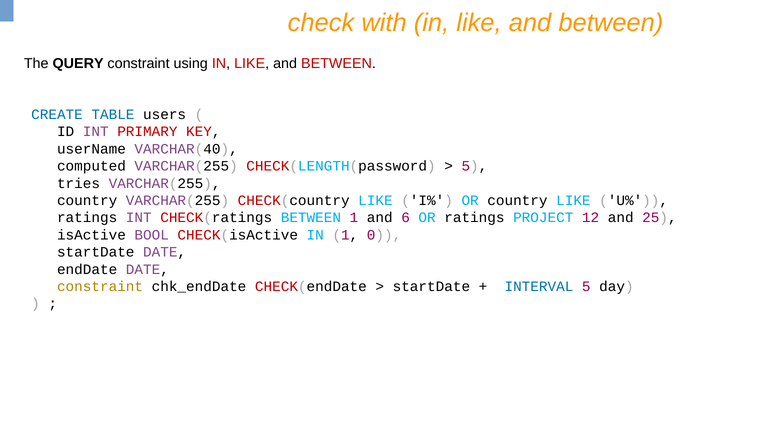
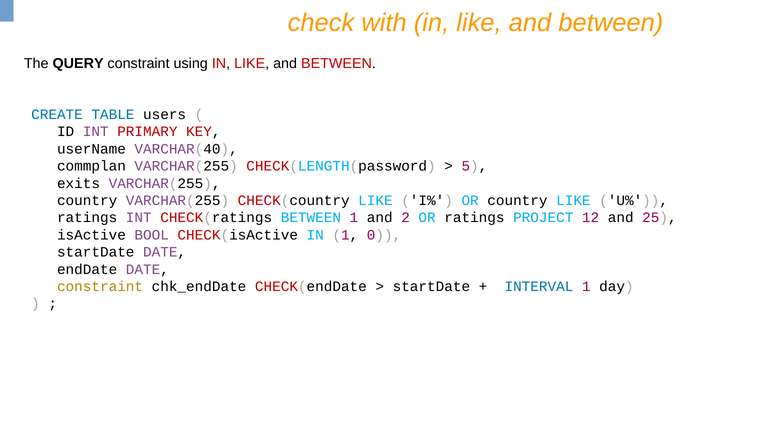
computed: computed -> commplan
tries: tries -> exits
6: 6 -> 2
INTERVAL 5: 5 -> 1
